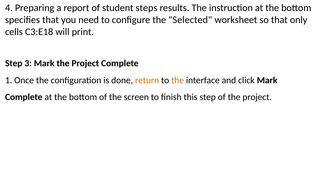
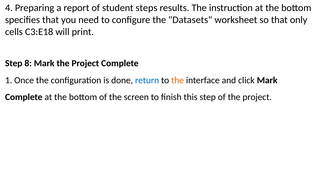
Selected: Selected -> Datasets
3: 3 -> 8
return colour: orange -> blue
